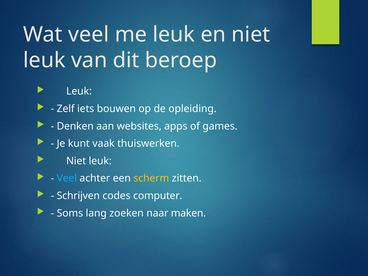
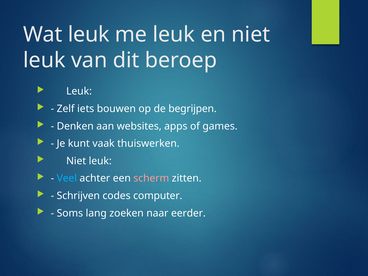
Wat veel: veel -> leuk
opleiding: opleiding -> begrijpen
scherm colour: yellow -> pink
maken: maken -> eerder
